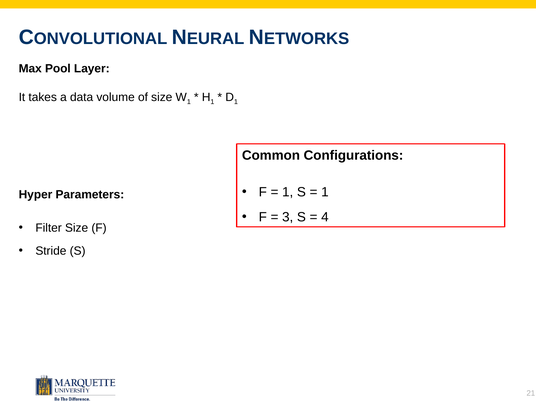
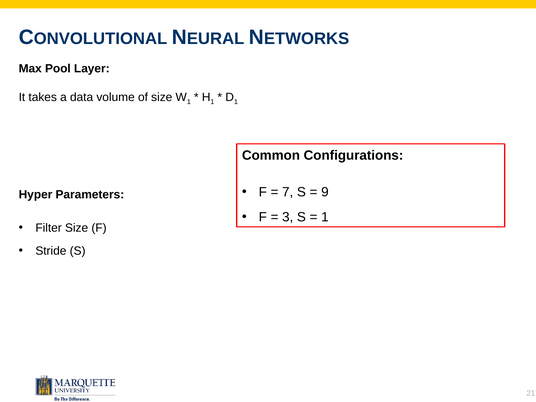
1 at (288, 192): 1 -> 7
1 at (325, 192): 1 -> 9
4 at (325, 217): 4 -> 1
